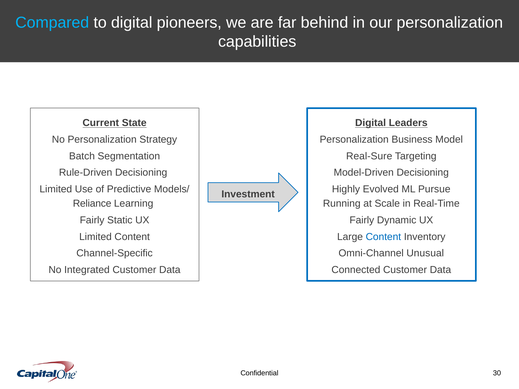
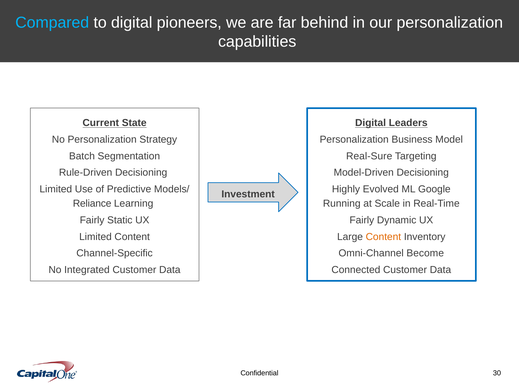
Pursue: Pursue -> Google
Content at (383, 237) colour: blue -> orange
Unusual: Unusual -> Become
